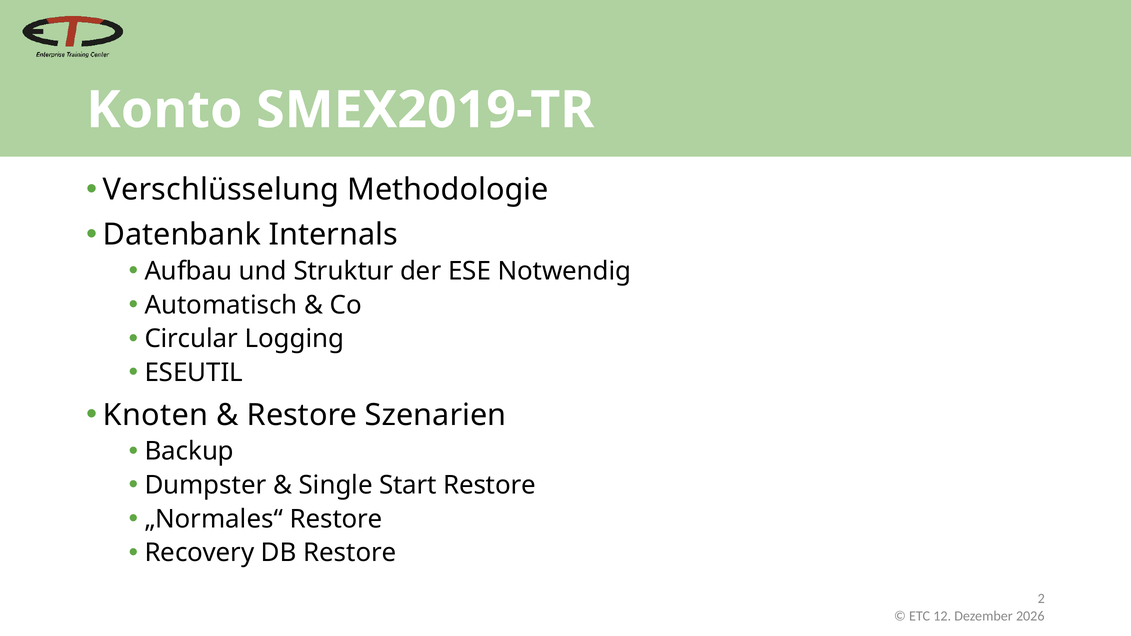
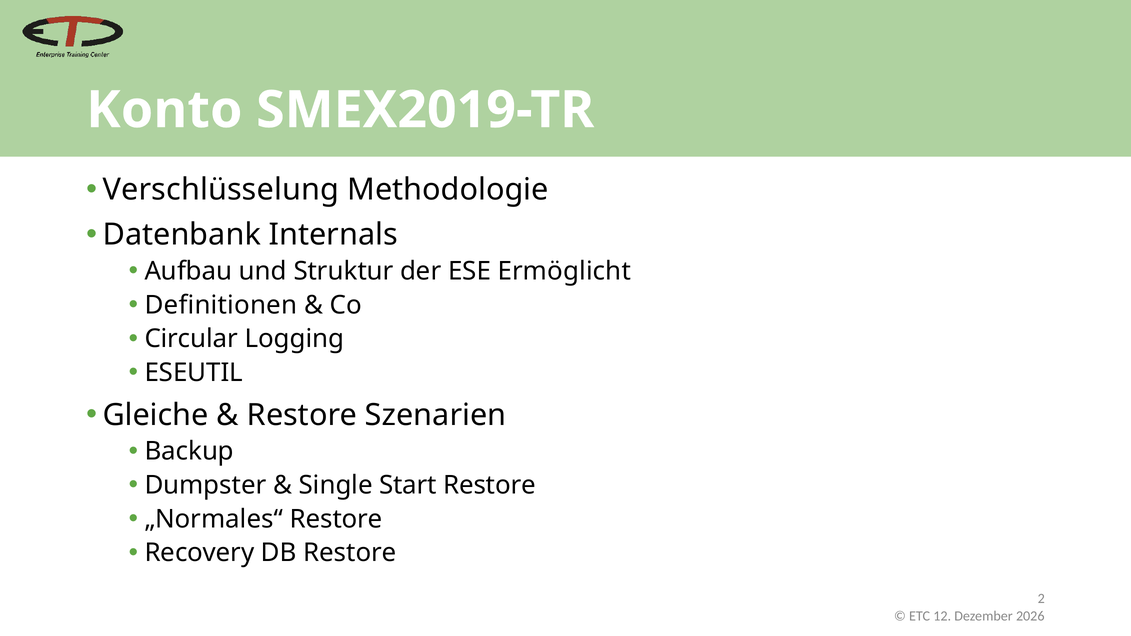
Notwendig: Notwendig -> Ermöglicht
Automatisch: Automatisch -> Definitionen
Knoten: Knoten -> Gleiche
